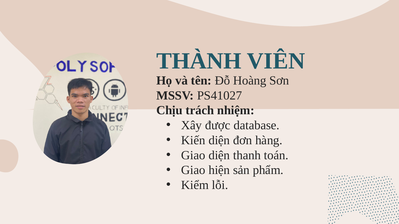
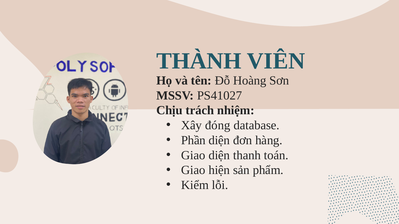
được: được -> đóng
Kiến: Kiến -> Phần
